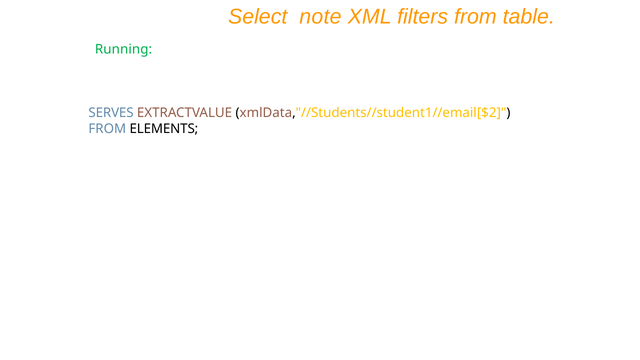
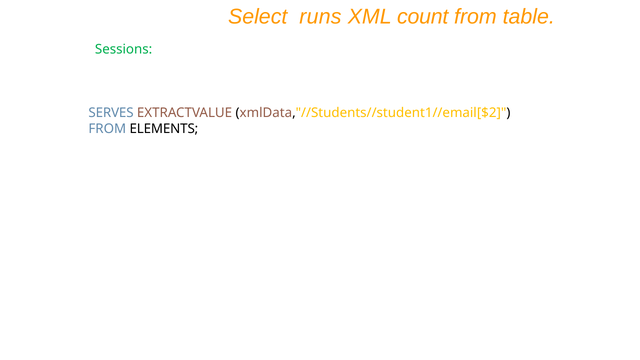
note: note -> runs
filters: filters -> count
Running: Running -> Sessions
